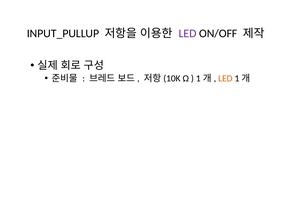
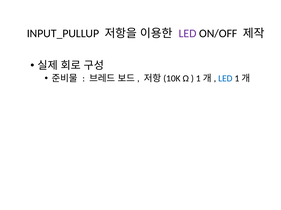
LED at (225, 79) colour: orange -> blue
